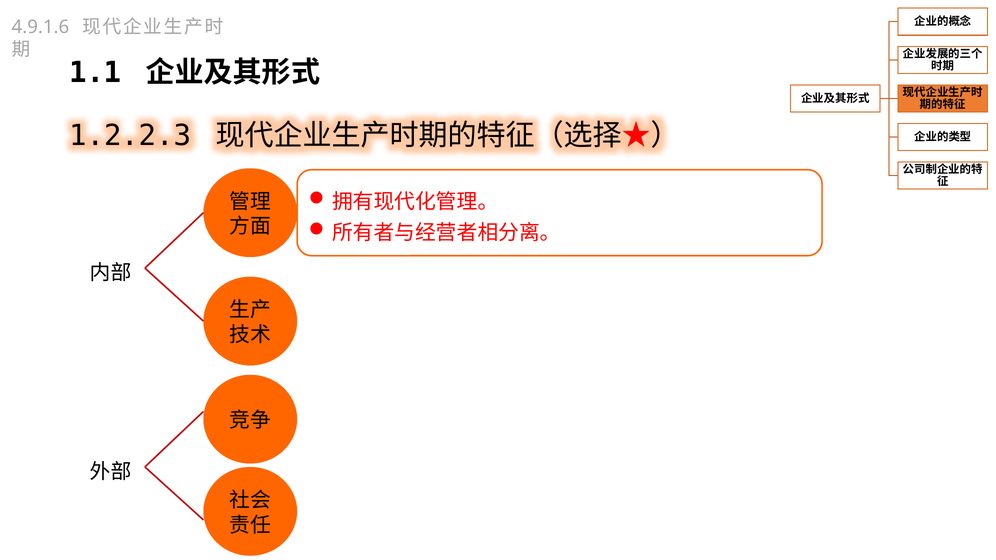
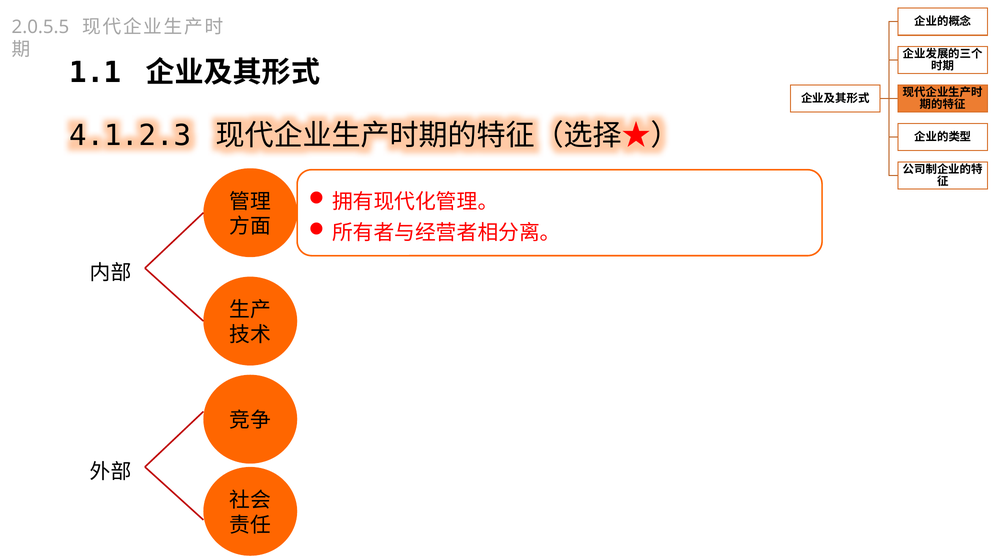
4.9.1.6: 4.9.1.6 -> 2.0.5.5
1.2.2.3: 1.2.2.3 -> 4.1.2.3
